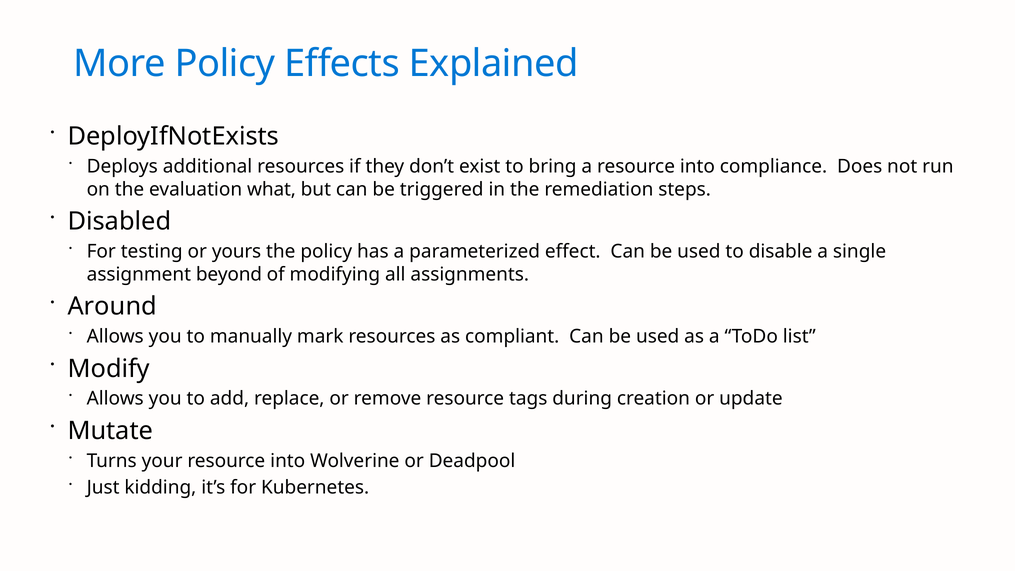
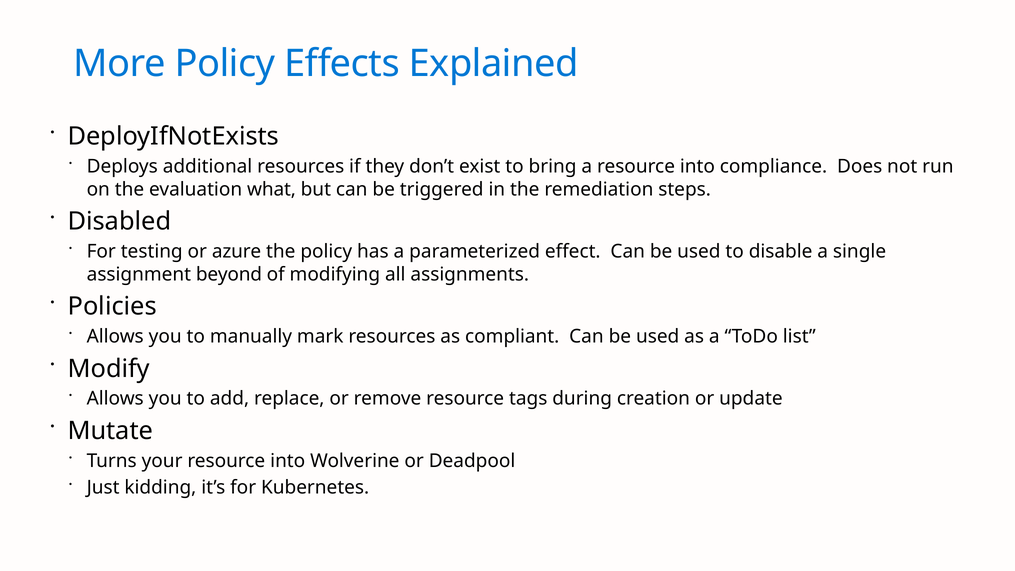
yours: yours -> azure
Around: Around -> Policies
